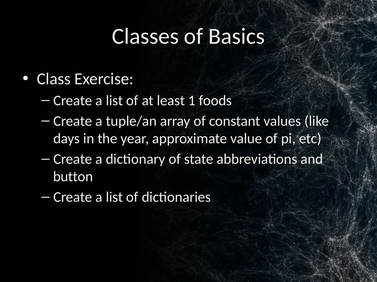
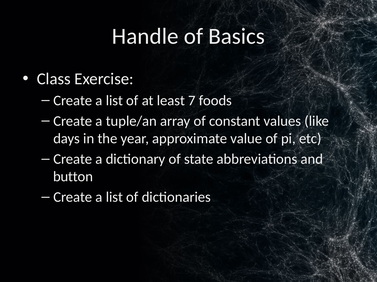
Classes: Classes -> Handle
1: 1 -> 7
